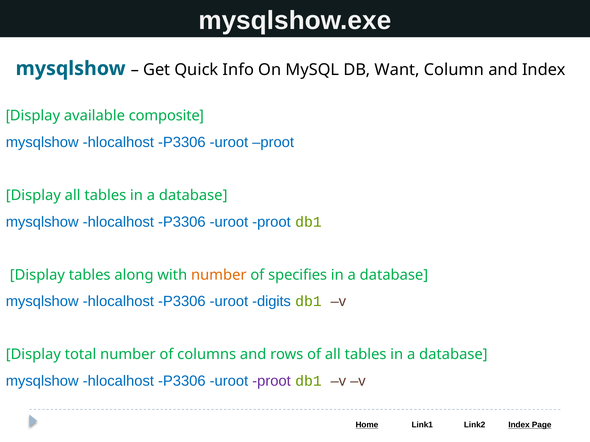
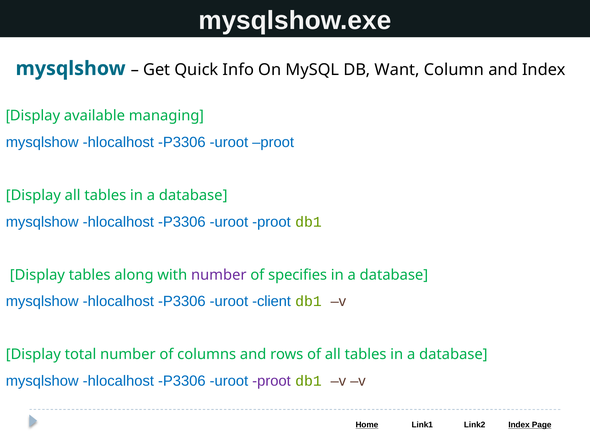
composite: composite -> managing
number at (219, 275) colour: orange -> purple
digits: digits -> client
